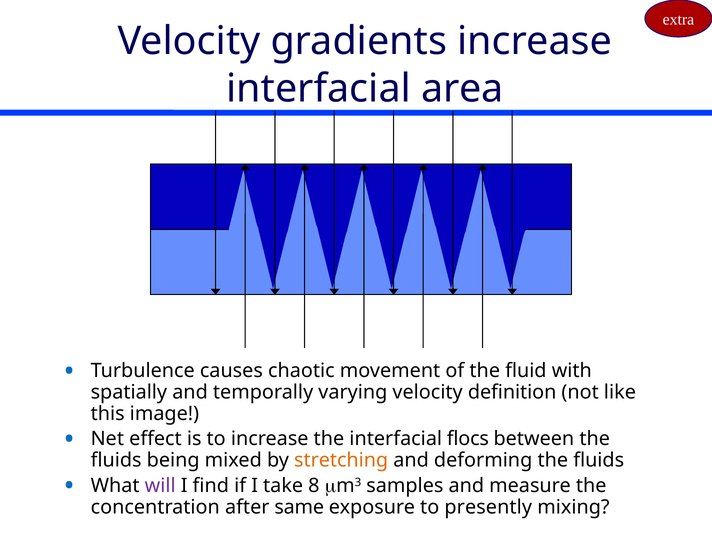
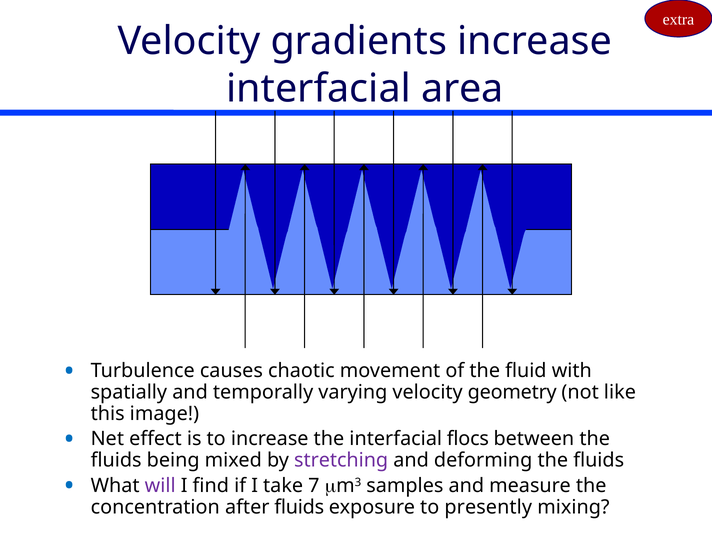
definition: definition -> geometry
stretching colour: orange -> purple
8: 8 -> 7
after same: same -> fluids
